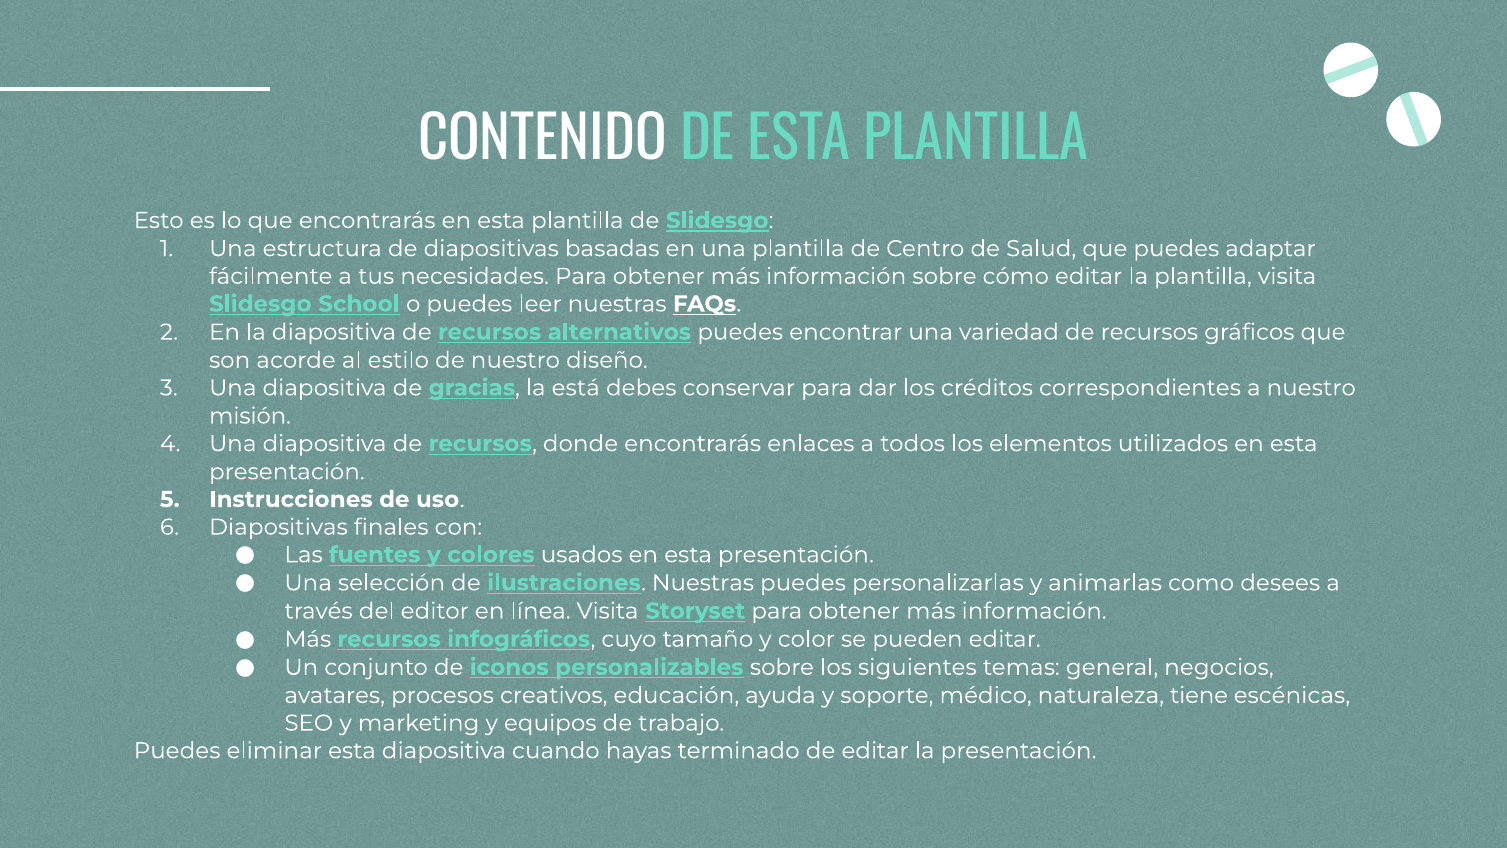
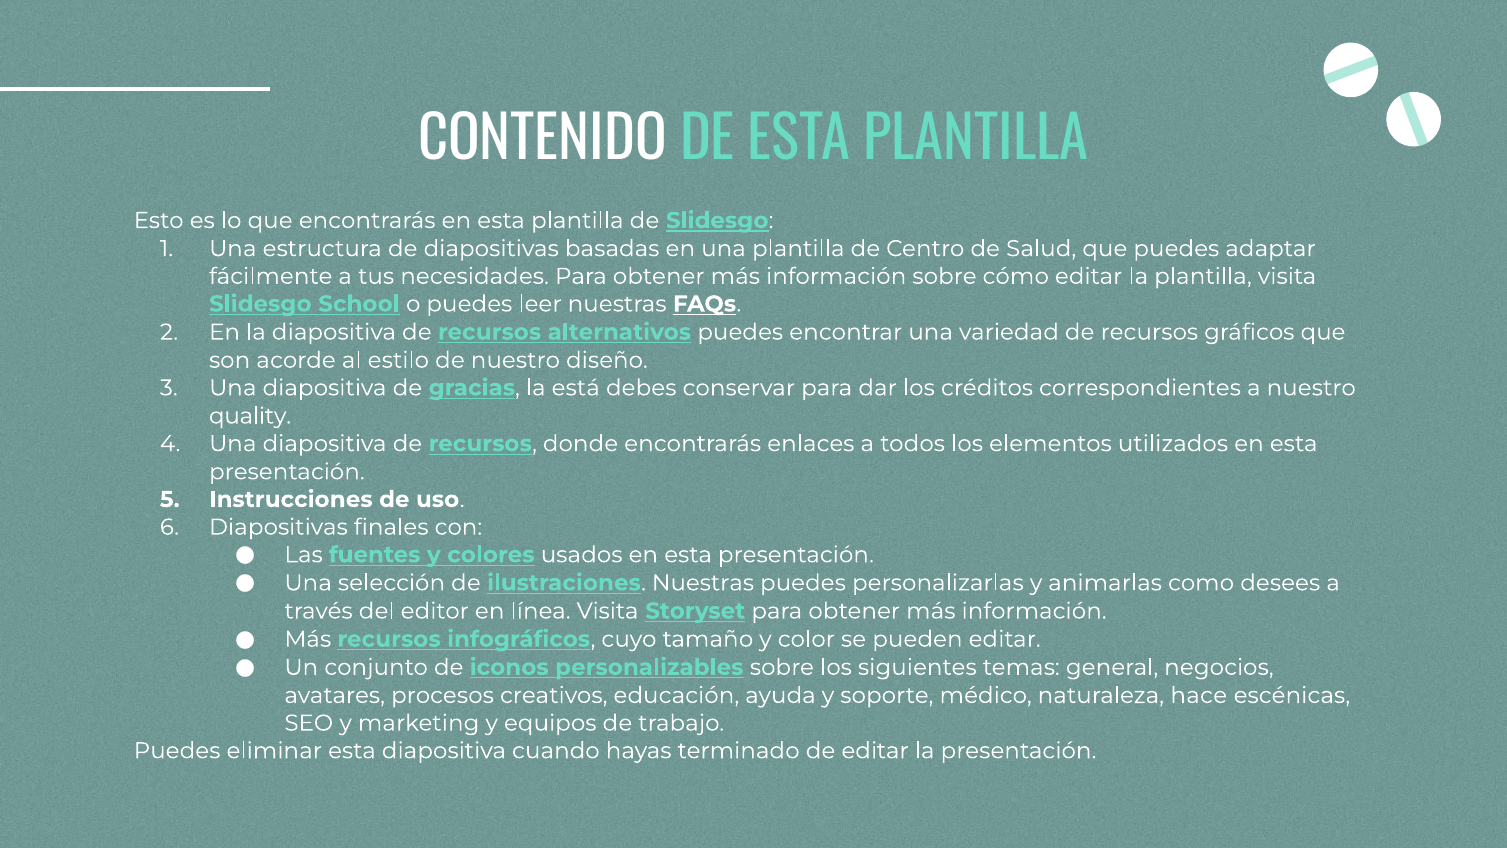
misión: misión -> quality
tiene: tiene -> hace
